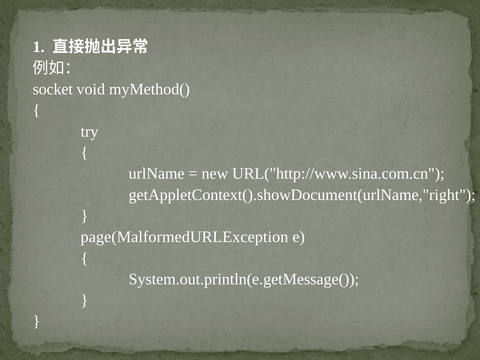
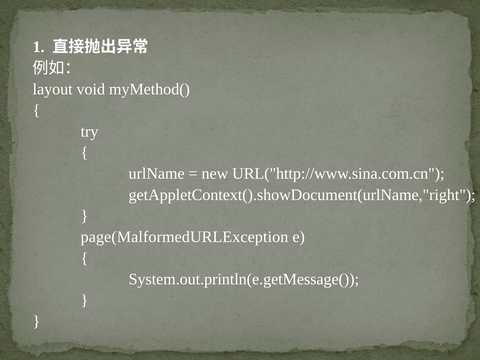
socket: socket -> layout
